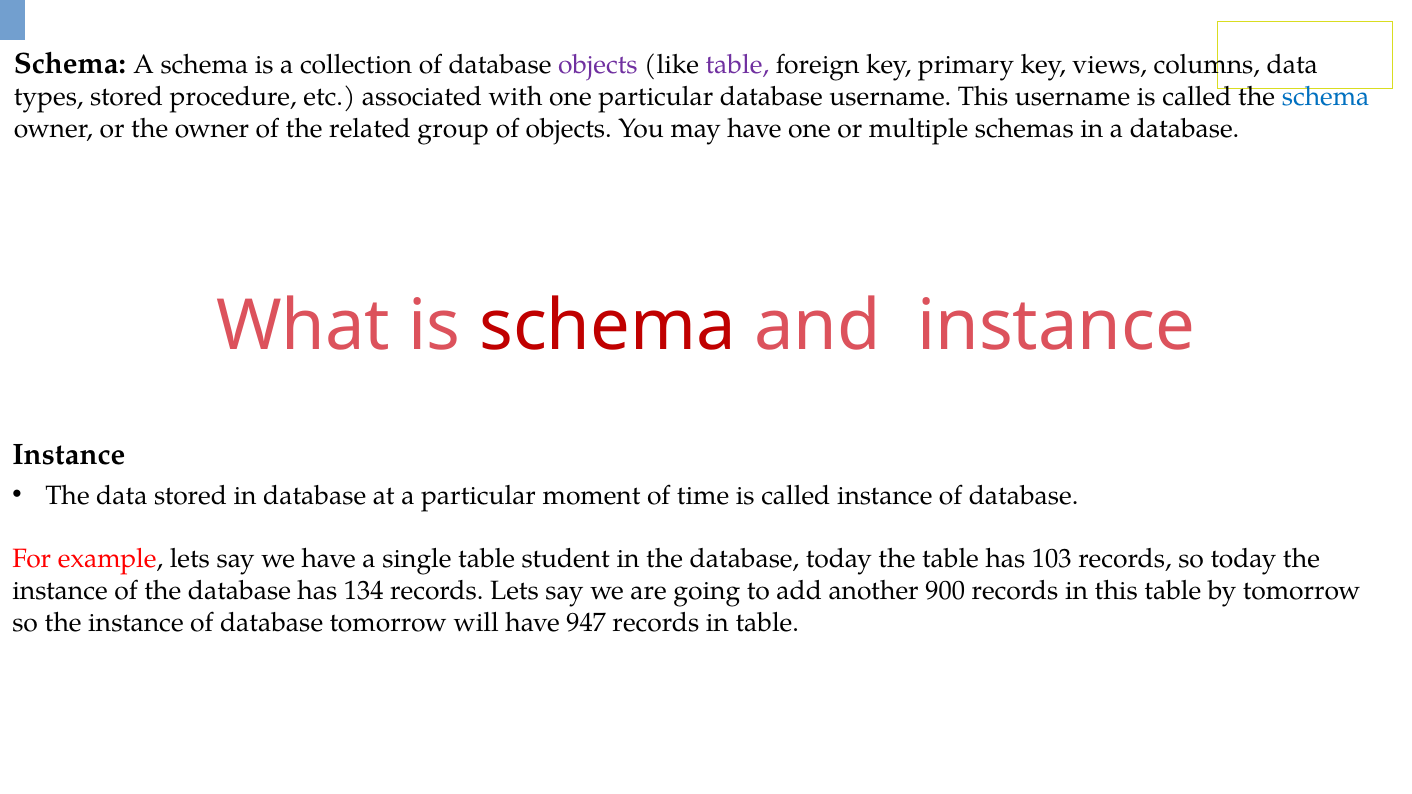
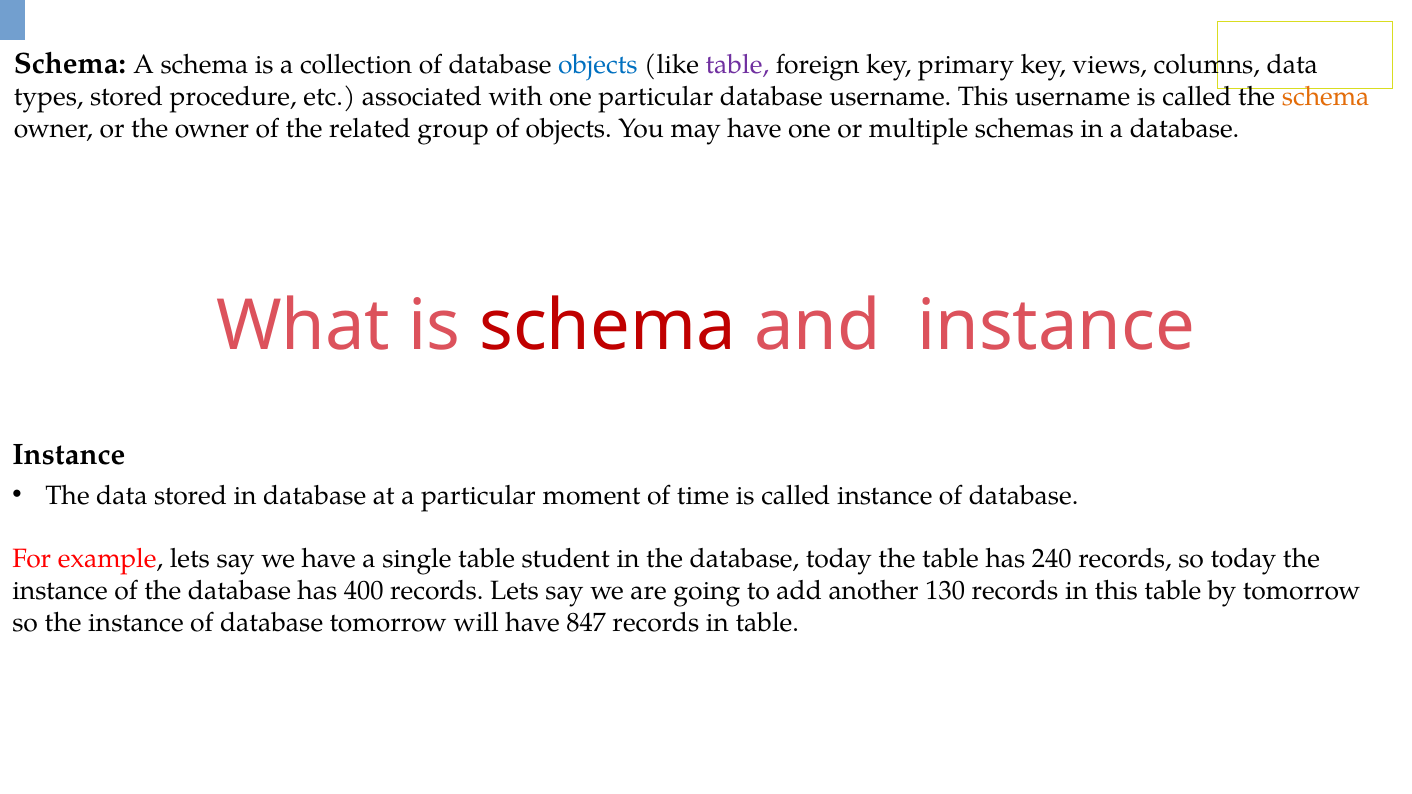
objects at (598, 64) colour: purple -> blue
schema at (1326, 97) colour: blue -> orange
103: 103 -> 240
134: 134 -> 400
900: 900 -> 130
947: 947 -> 847
